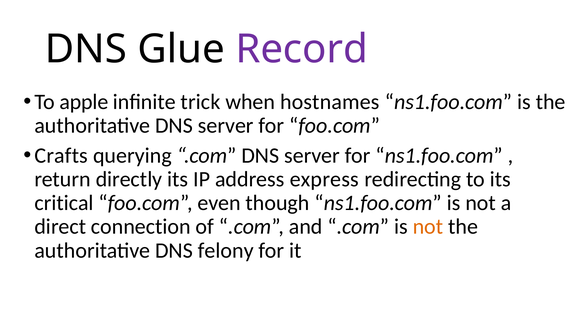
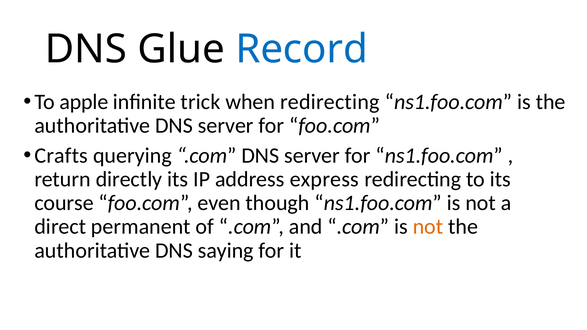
Record colour: purple -> blue
when hostnames: hostnames -> redirecting
critical: critical -> course
connection: connection -> permanent
felony: felony -> saying
